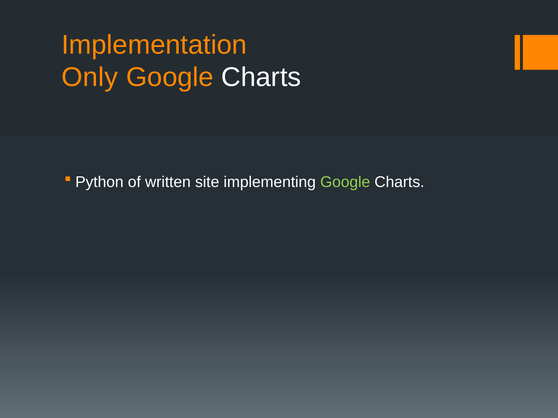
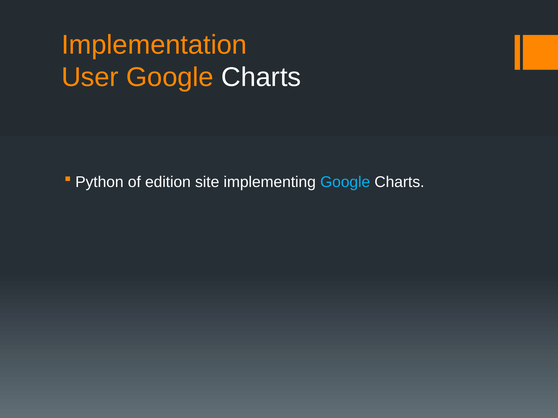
Only: Only -> User
written: written -> edition
Google at (345, 182) colour: light green -> light blue
